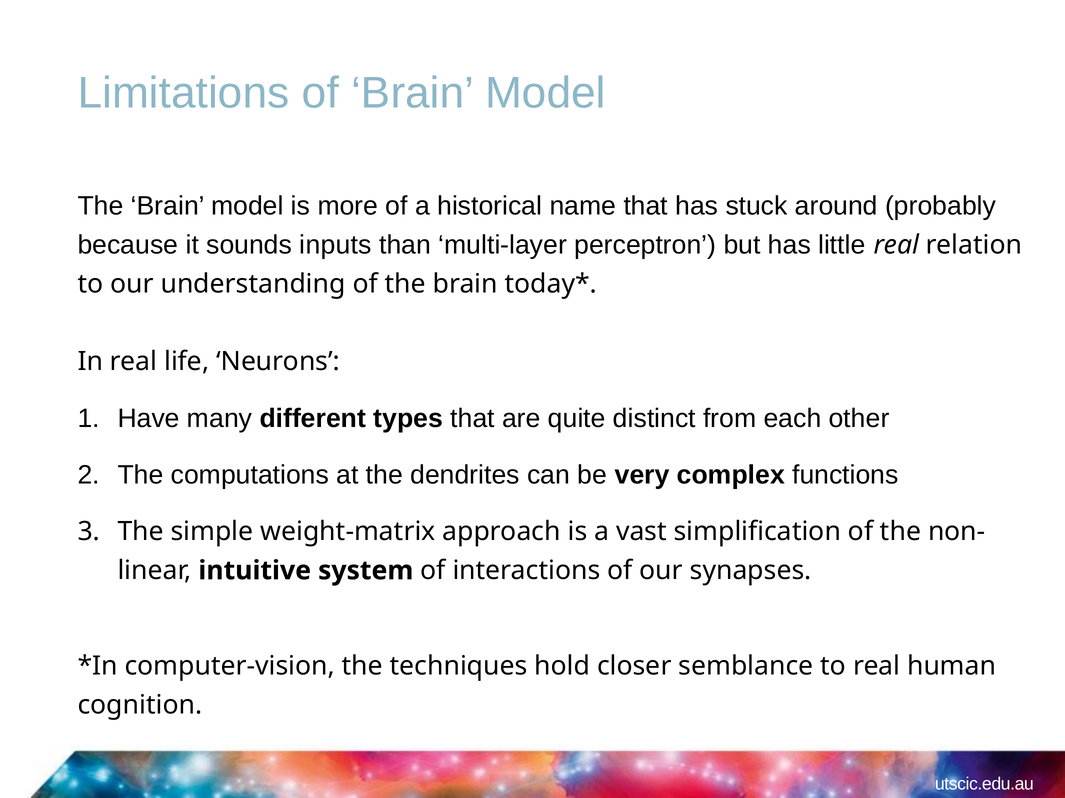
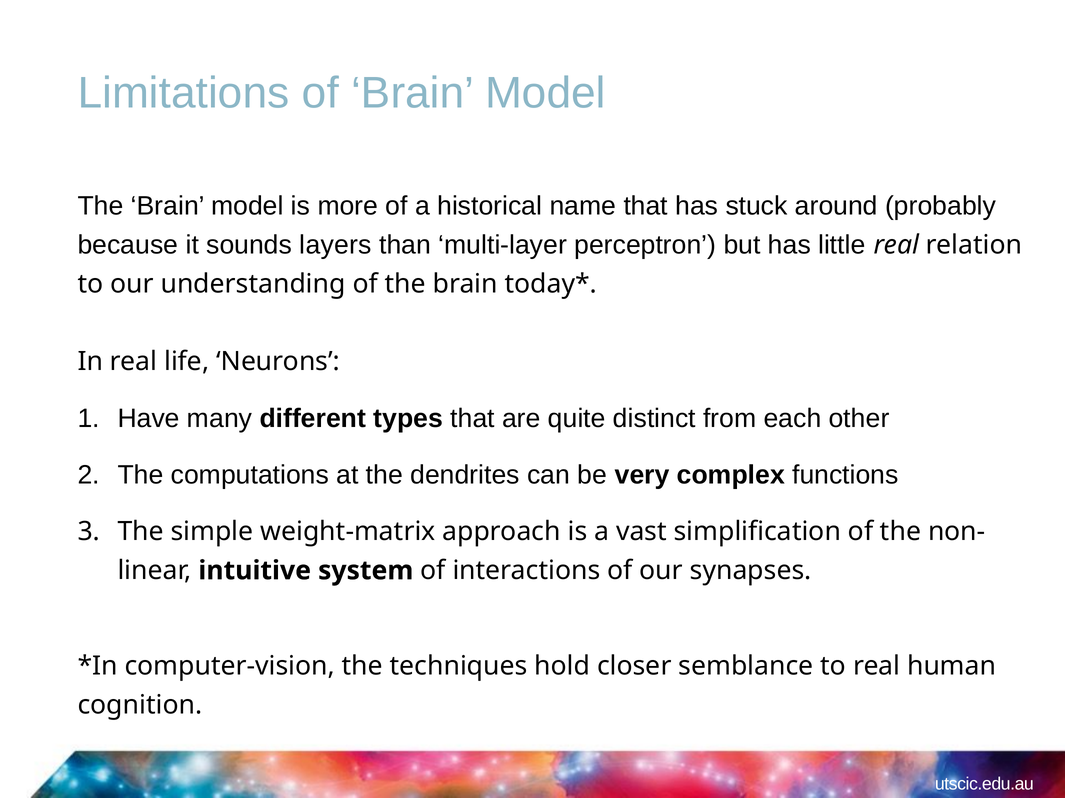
inputs: inputs -> layers
